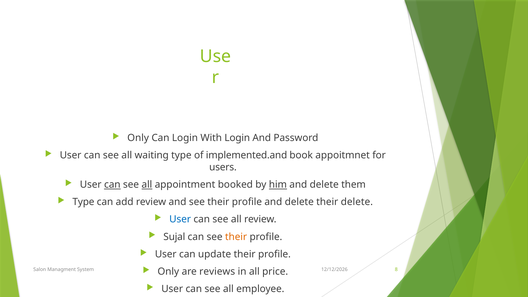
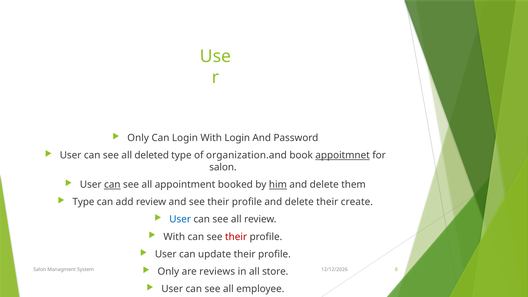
waiting: waiting -> deleted
implemented.and: implemented.and -> organization.and
appoitmnet underline: none -> present
users at (223, 167): users -> salon
all at (147, 185) underline: present -> none
their delete: delete -> create
Sujal at (174, 237): Sujal -> With
their at (236, 237) colour: orange -> red
price: price -> store
